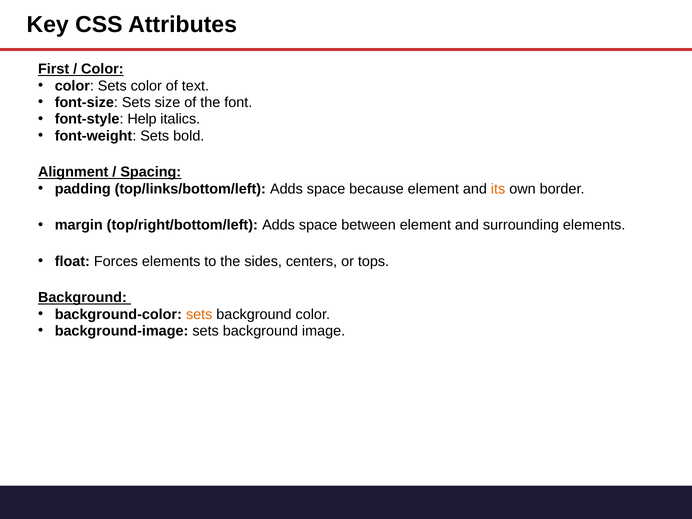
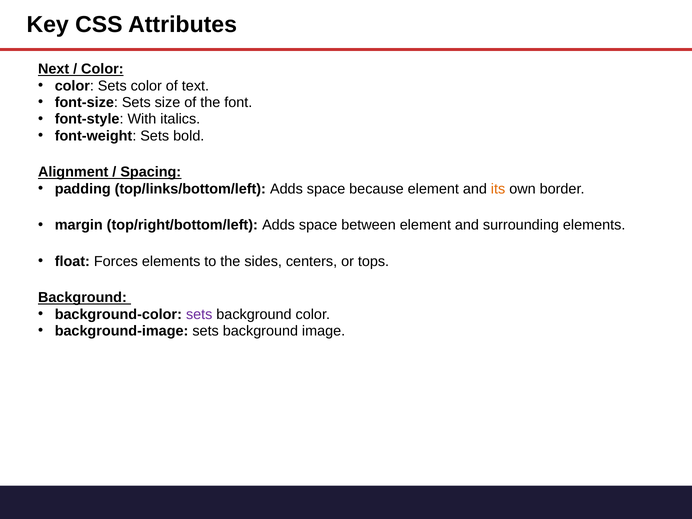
First: First -> Next
Help: Help -> With
sets at (199, 314) colour: orange -> purple
